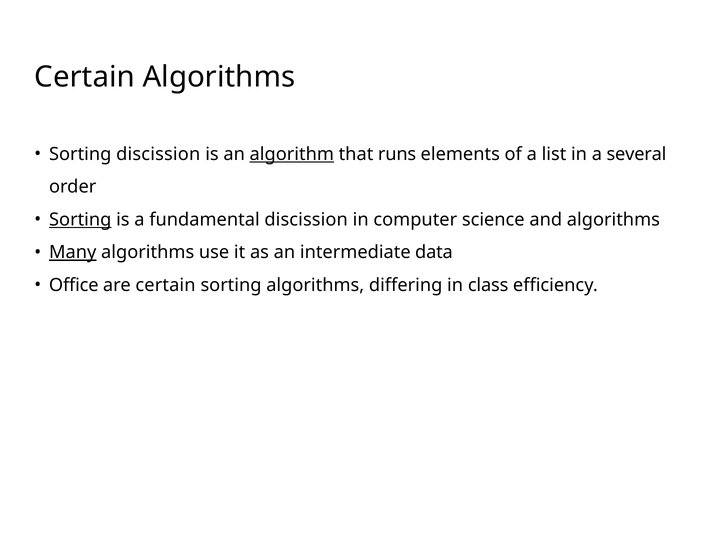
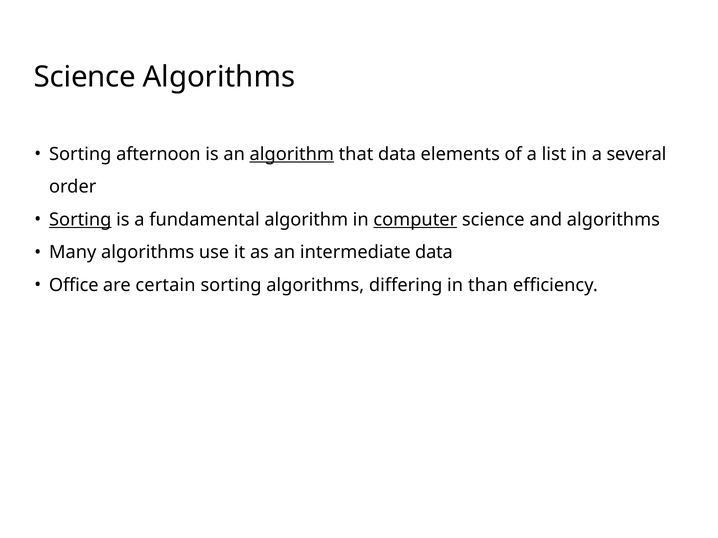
Certain at (85, 77): Certain -> Science
Sorting discission: discission -> afternoon
that runs: runs -> data
fundamental discission: discission -> algorithm
computer underline: none -> present
Many underline: present -> none
class: class -> than
